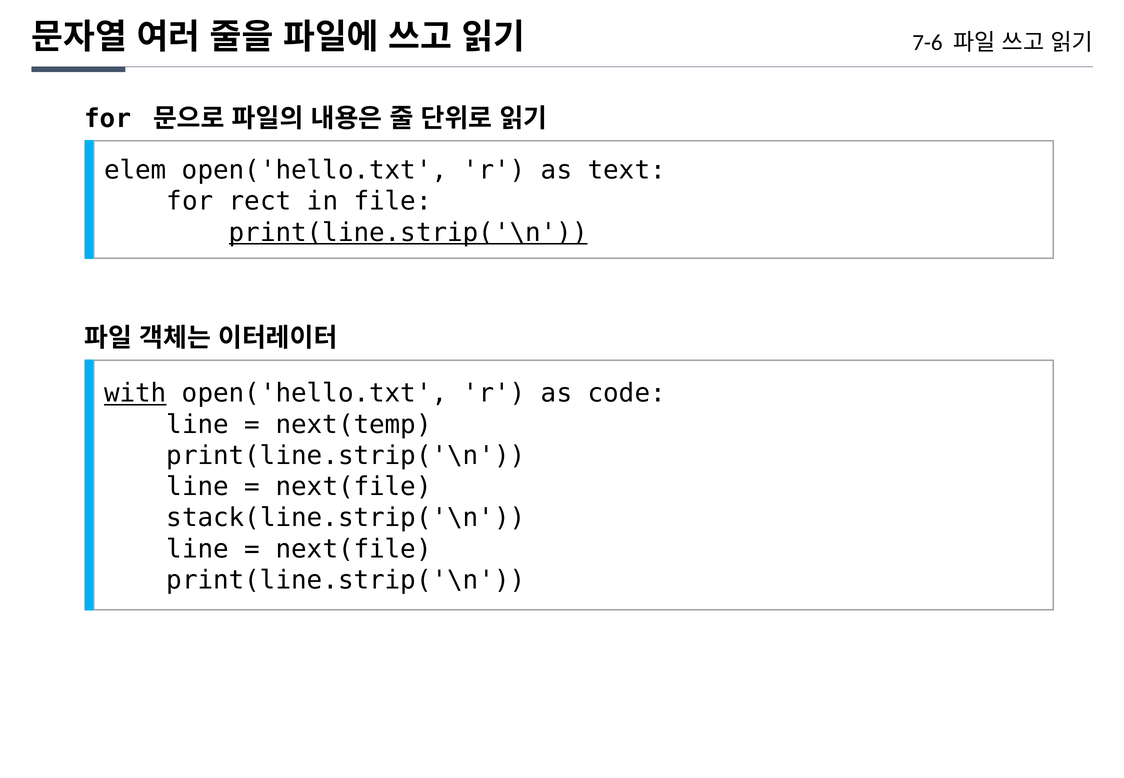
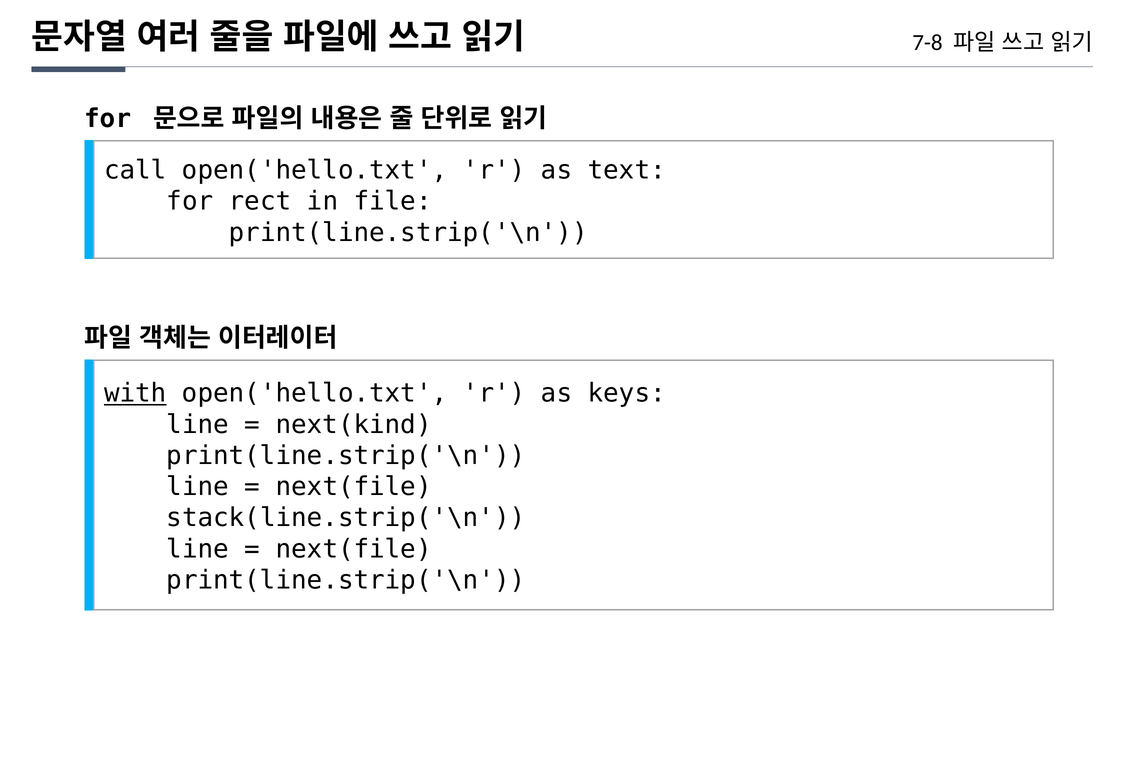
7-6: 7-6 -> 7-8
elem: elem -> call
print(line.strip('\n at (408, 233) underline: present -> none
code: code -> keys
next(temp: next(temp -> next(kind
